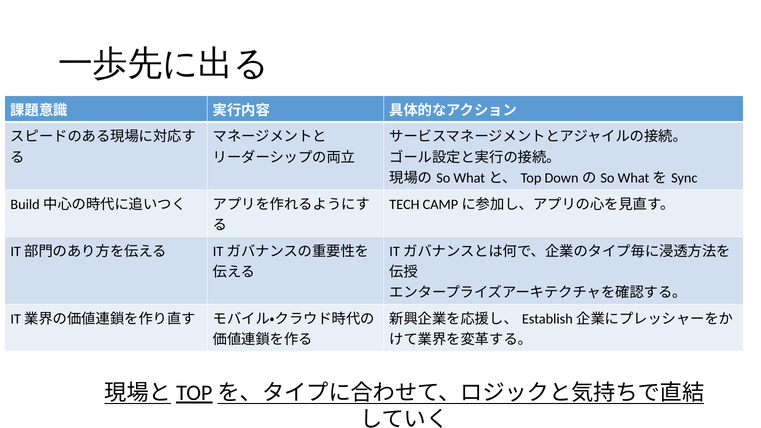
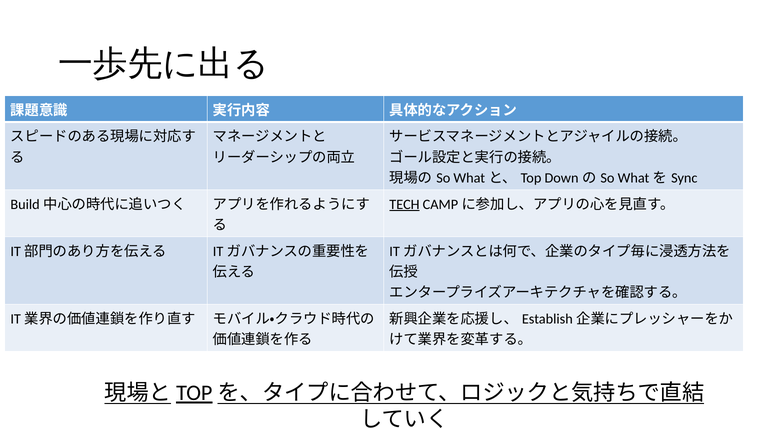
TECH underline: none -> present
